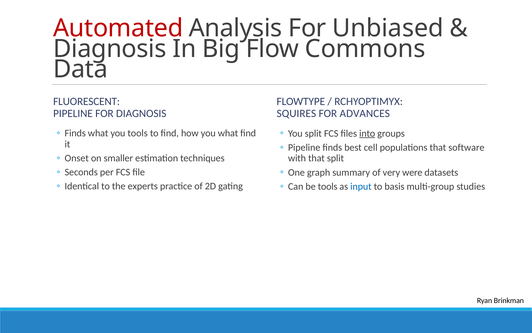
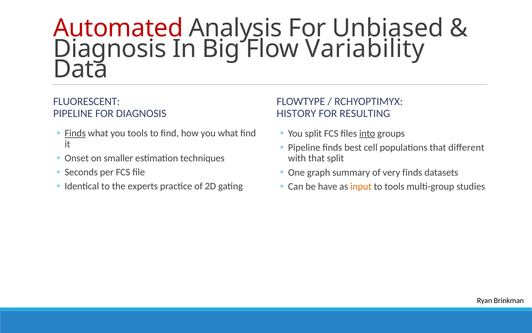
Commons: Commons -> Variability
SQUIRES: SQUIRES -> HISTORY
ADVANCES: ADVANCES -> RESULTING
Finds at (75, 133) underline: none -> present
software: software -> diﬀerent
very were: were -> finds
be tools: tools -> have
input colour: blue -> orange
to basis: basis -> tools
